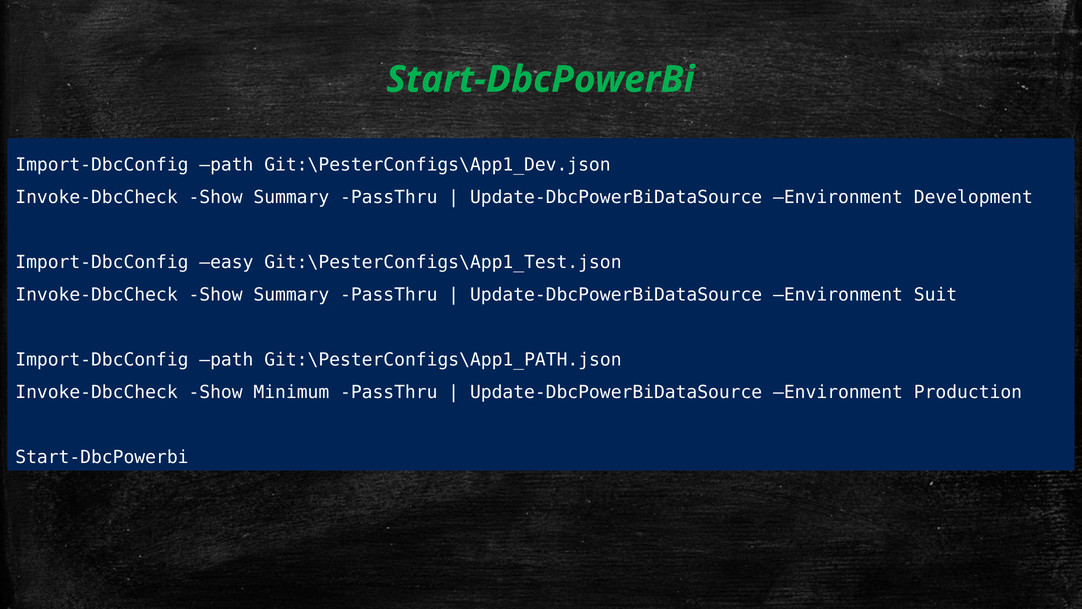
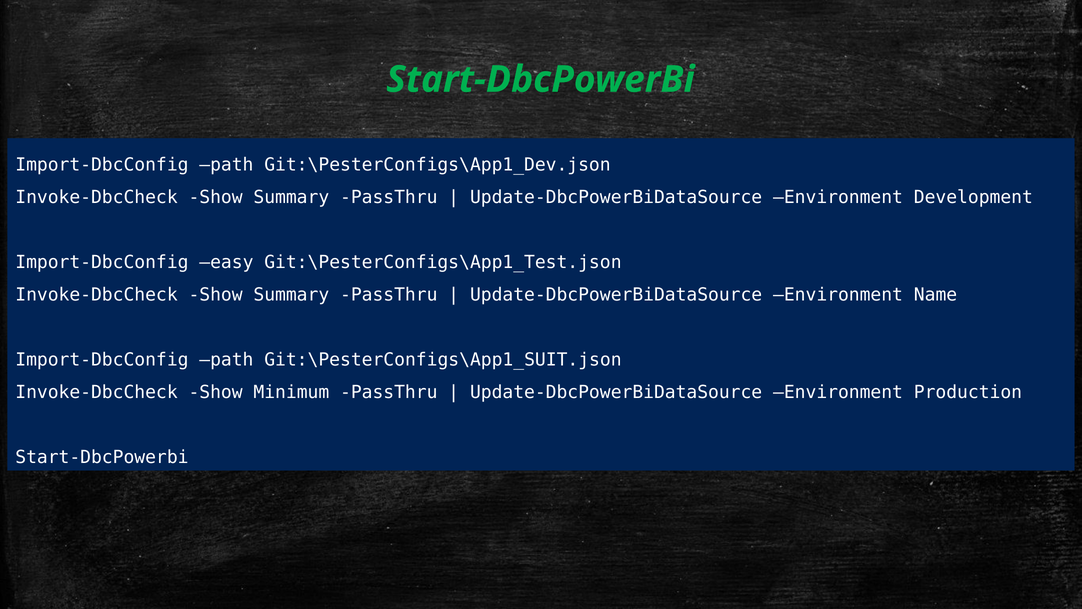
Suit: Suit -> Name
Git:\PesterConfigs\App1_PATH.json: Git:\PesterConfigs\App1_PATH.json -> Git:\PesterConfigs\App1_SUIT.json
